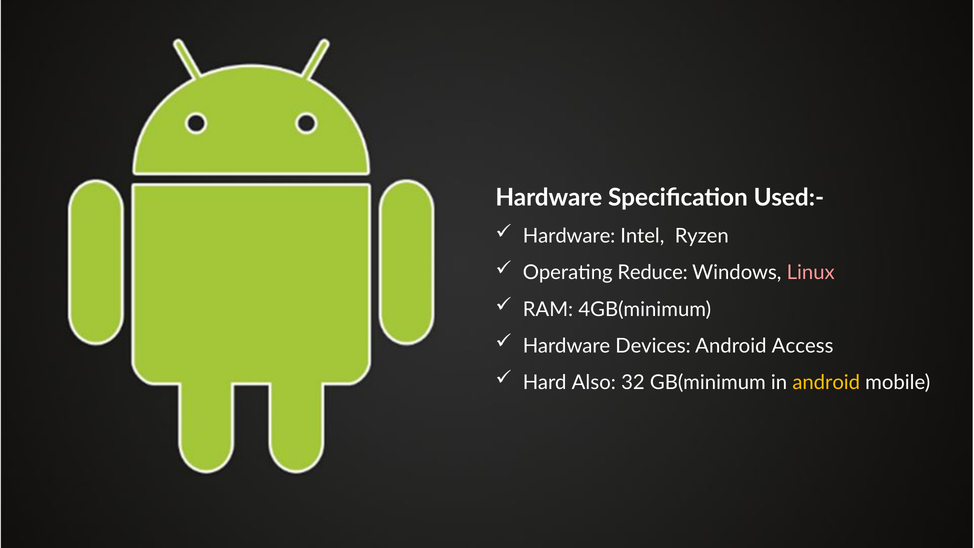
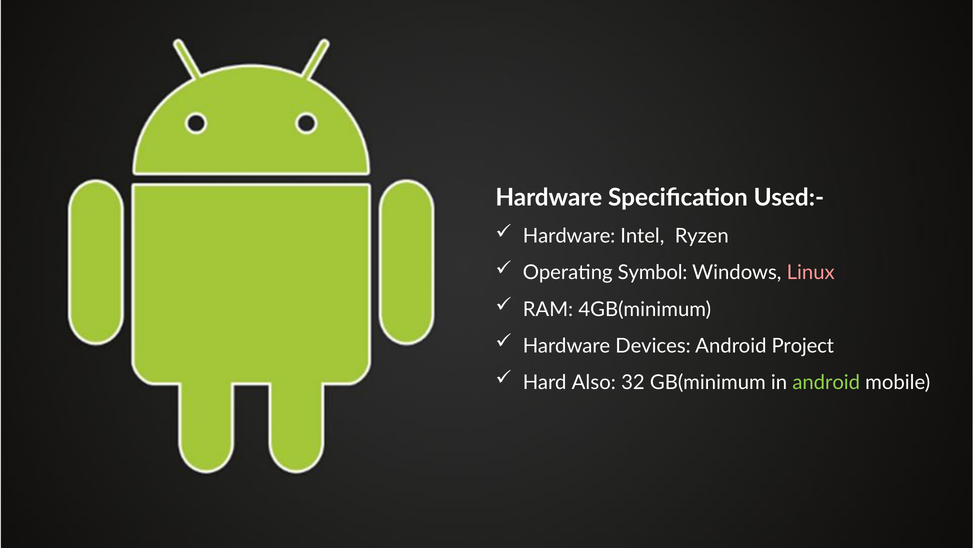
Reduce: Reduce -> Symbol
Access: Access -> Project
android at (826, 382) colour: yellow -> light green
